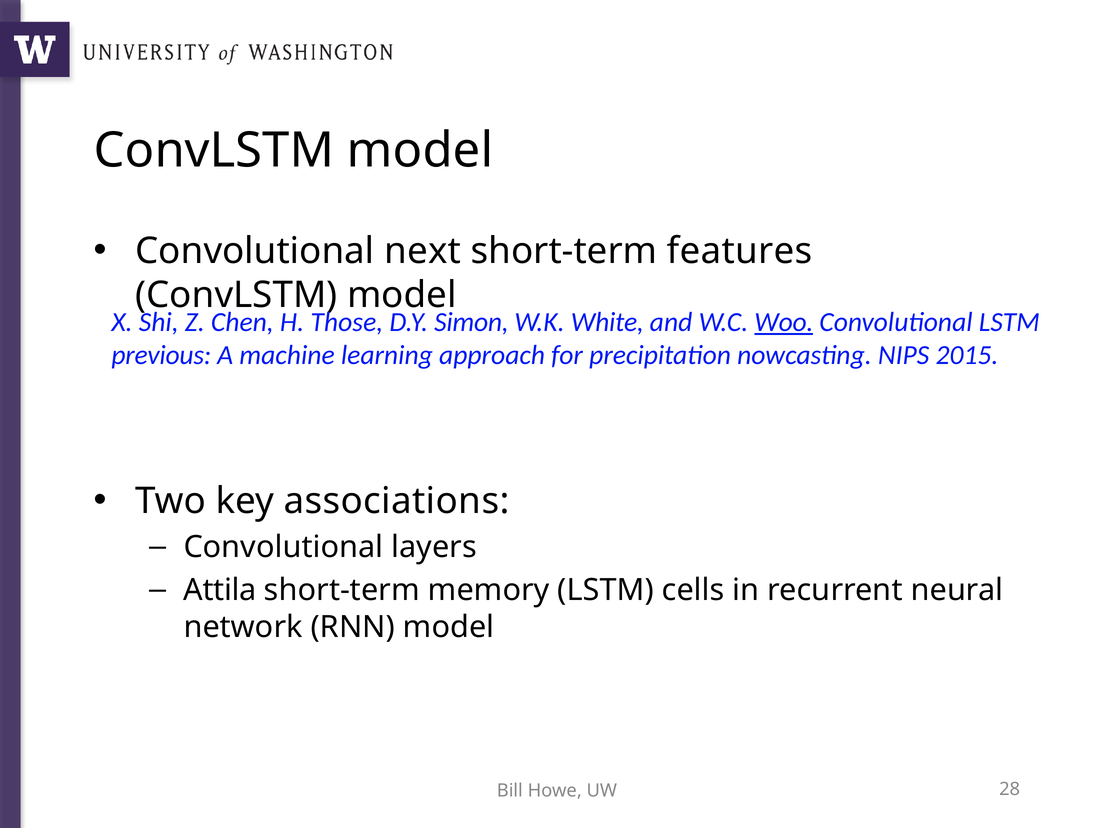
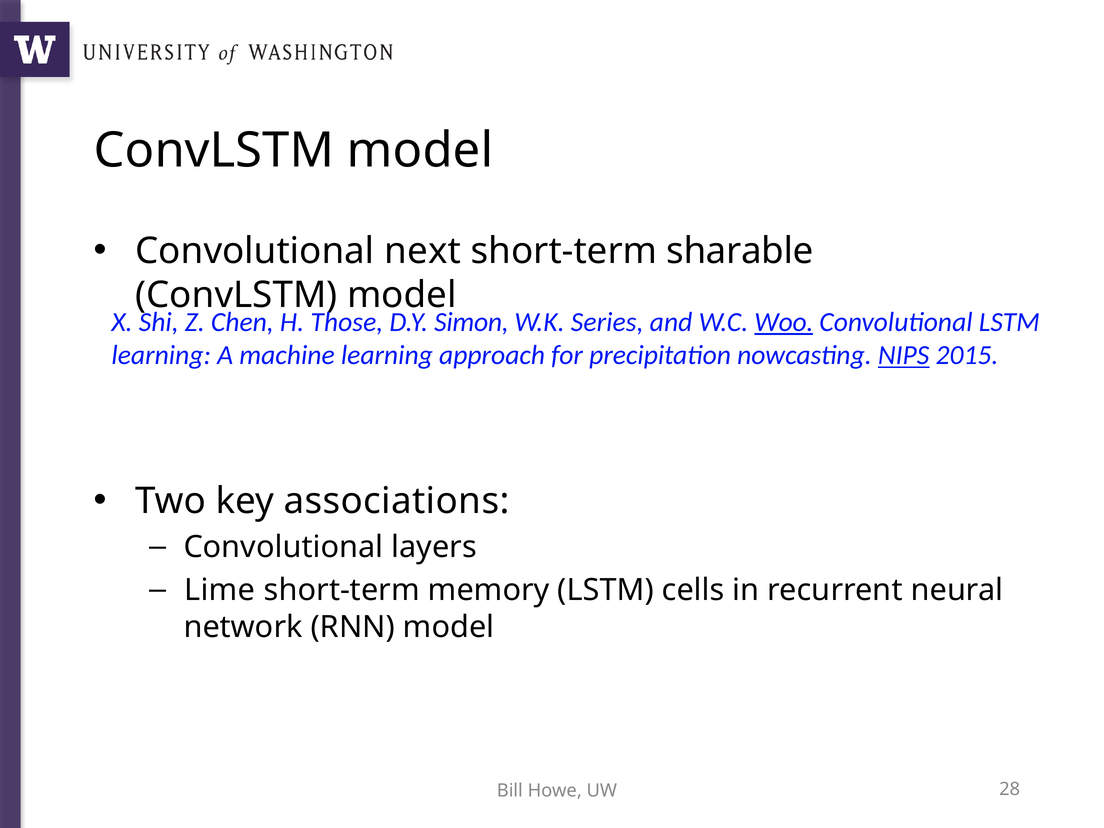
features: features -> sharable
White: White -> Series
previous at (161, 355): previous -> learning
NIPS underline: none -> present
Attila: Attila -> Lime
